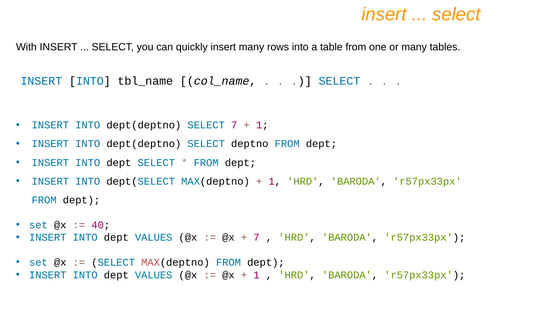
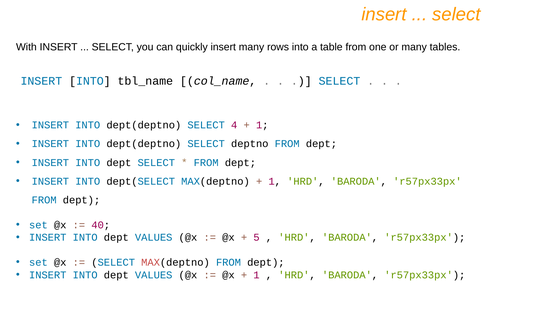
SELECT 7: 7 -> 4
7 at (257, 237): 7 -> 5
